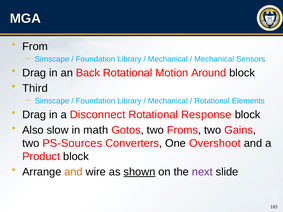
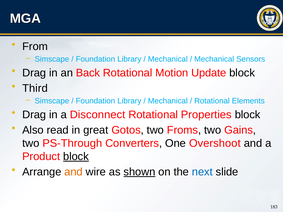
Around: Around -> Update
Response: Response -> Properties
slow: slow -> read
math: math -> great
PS-Sources: PS-Sources -> PS-Through
block at (76, 157) underline: none -> present
next colour: purple -> blue
